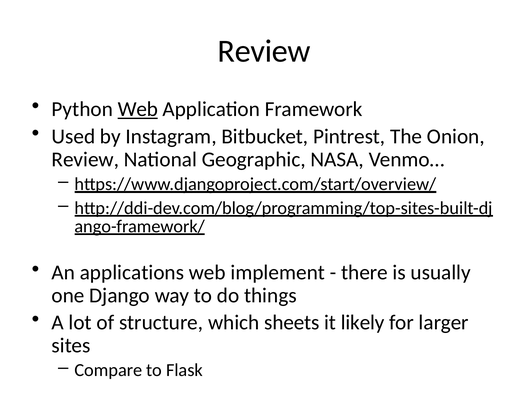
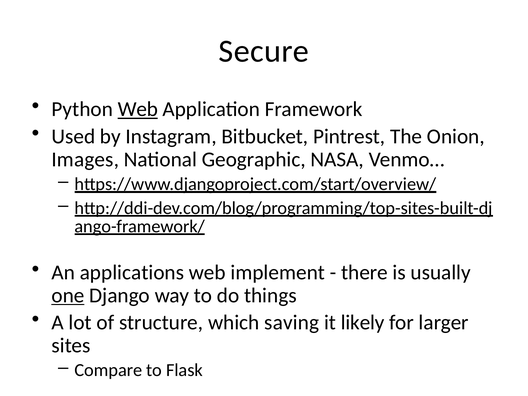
Review at (264, 51): Review -> Secure
Review at (85, 159): Review -> Images
one underline: none -> present
sheets: sheets -> saving
